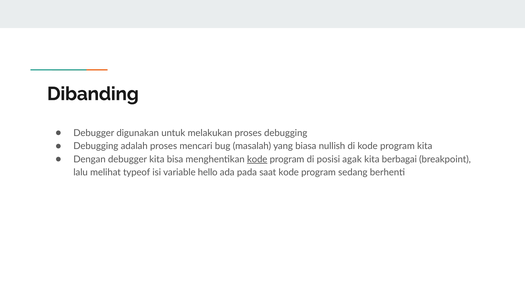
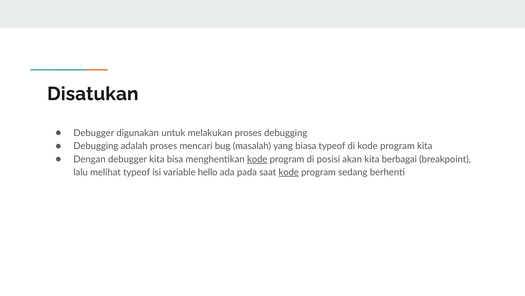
Dibanding: Dibanding -> Disatukan
biasa nullish: nullish -> typeof
agak: agak -> akan
kode at (289, 172) underline: none -> present
